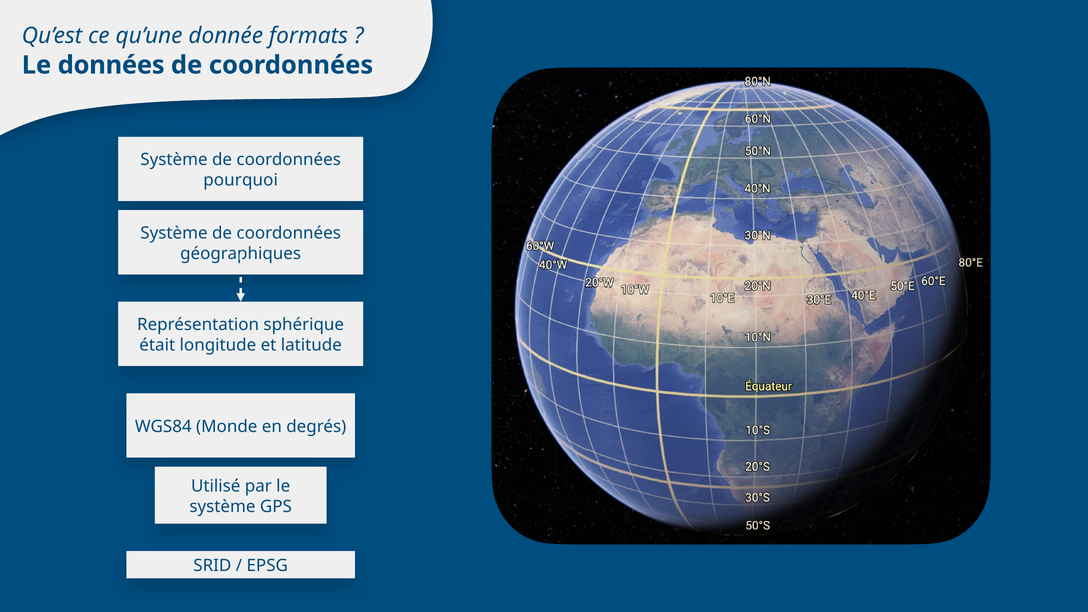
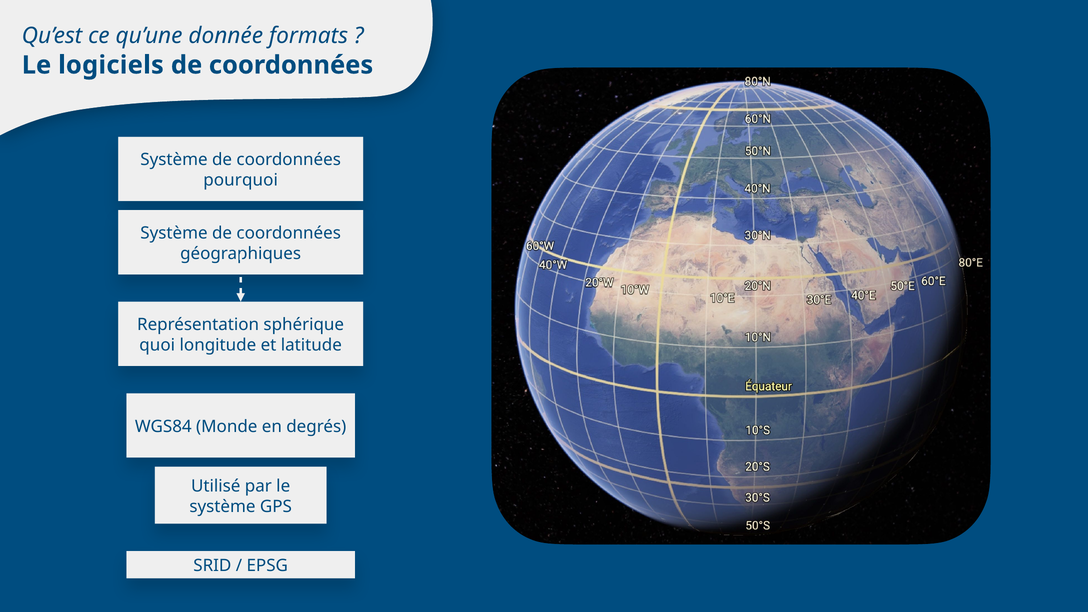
données: données -> logiciels
était: était -> quoi
